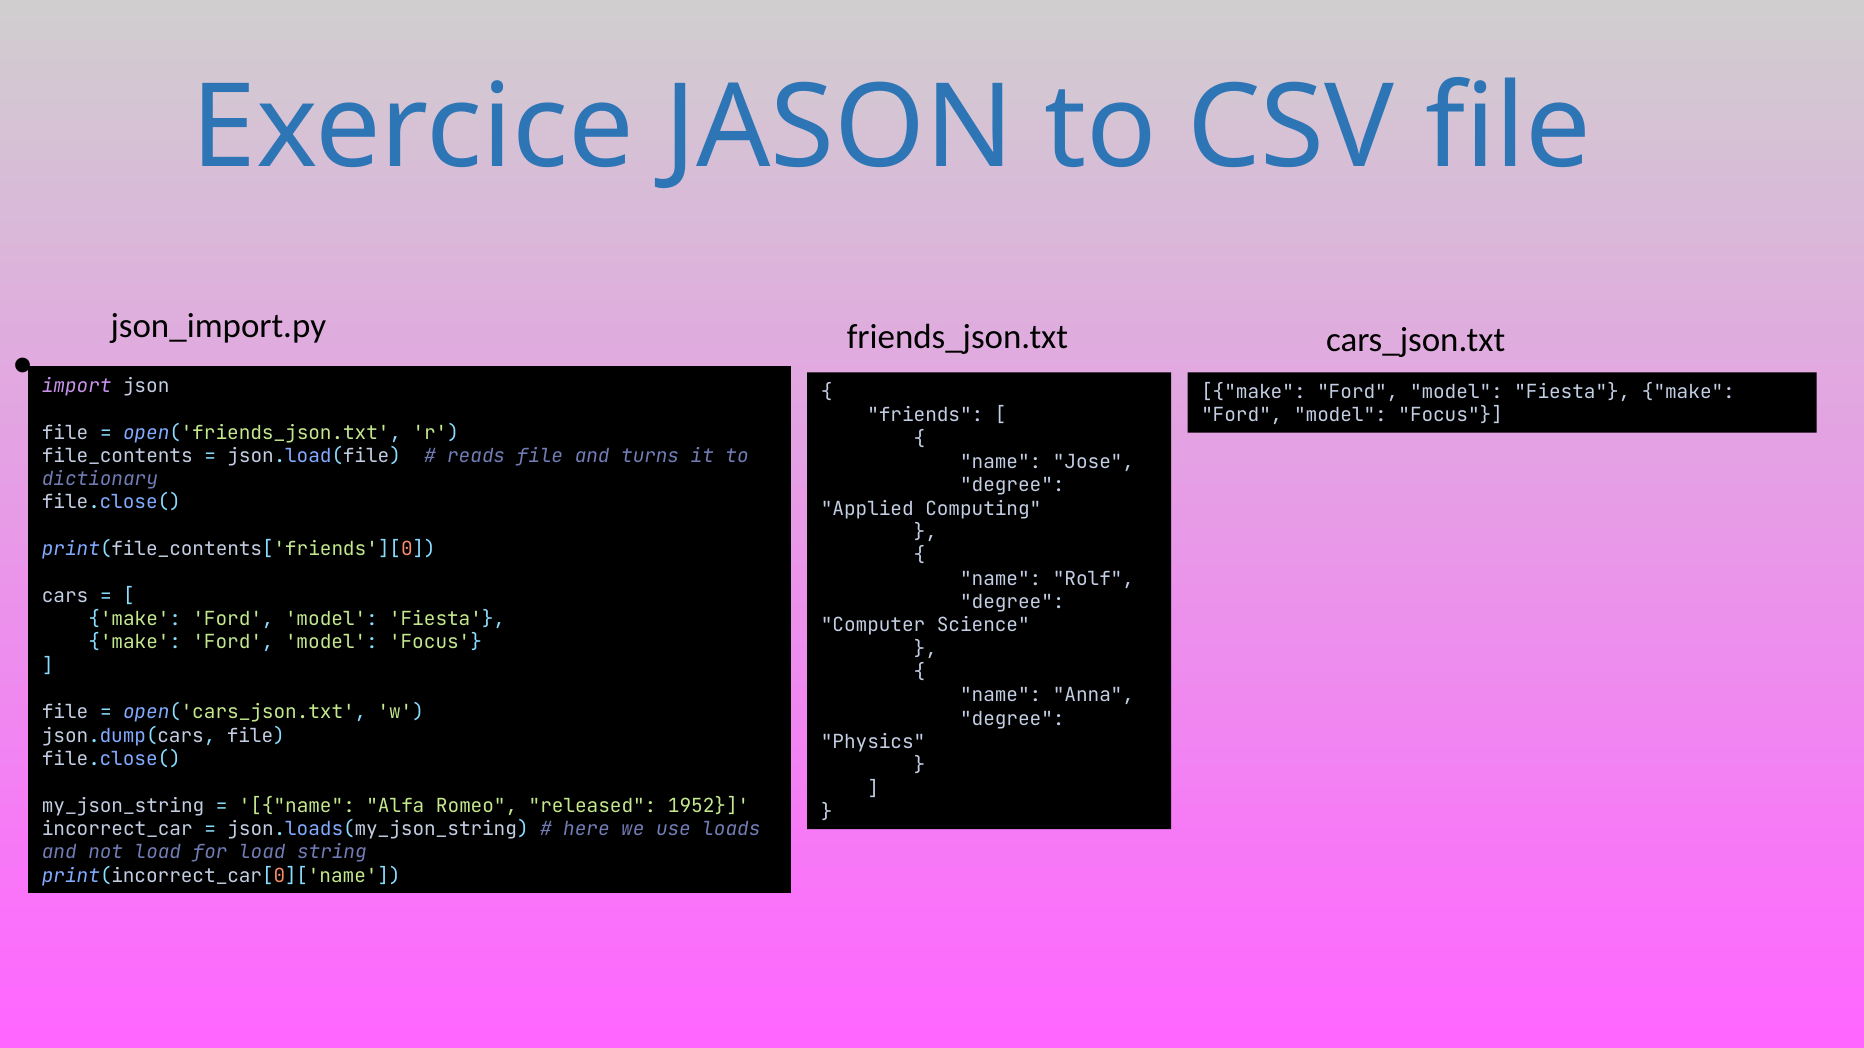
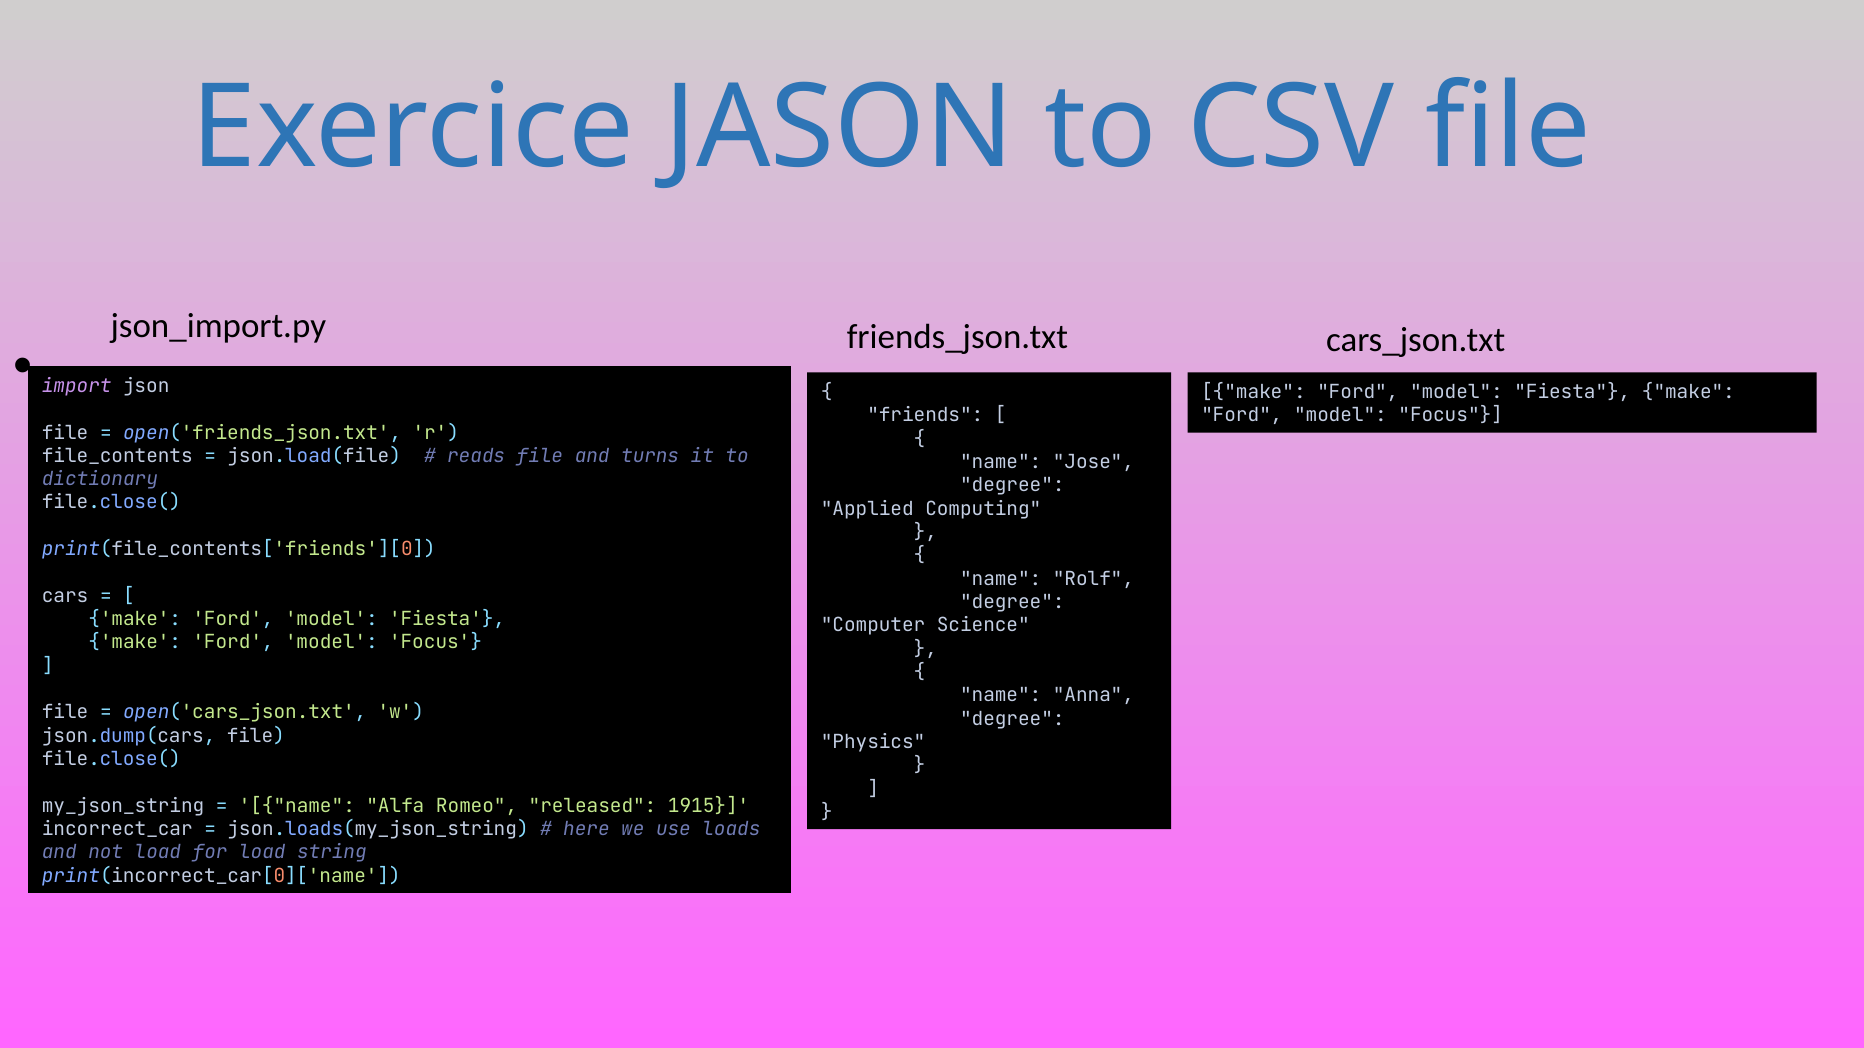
1952: 1952 -> 1915
